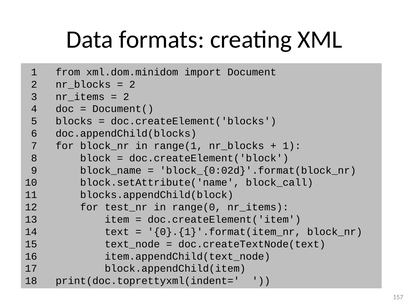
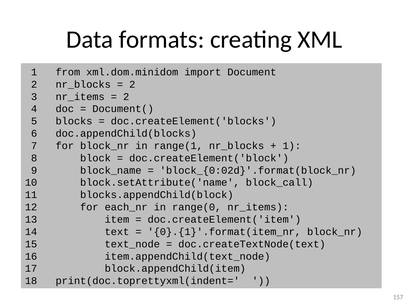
test_nr: test_nr -> each_nr
